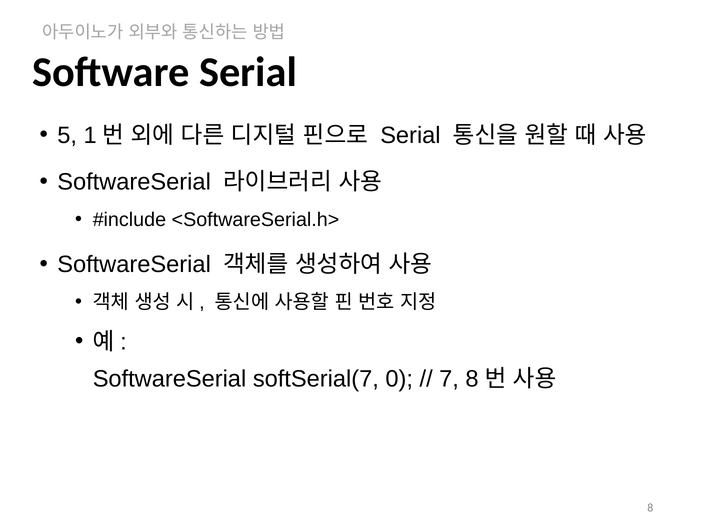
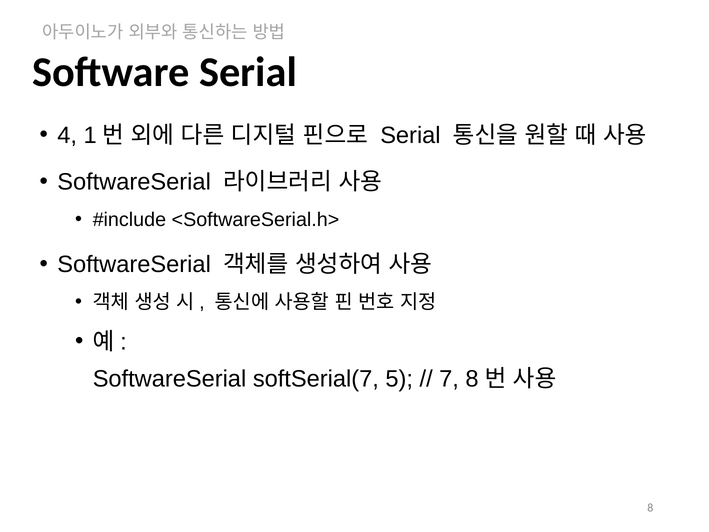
5: 5 -> 4
0: 0 -> 5
